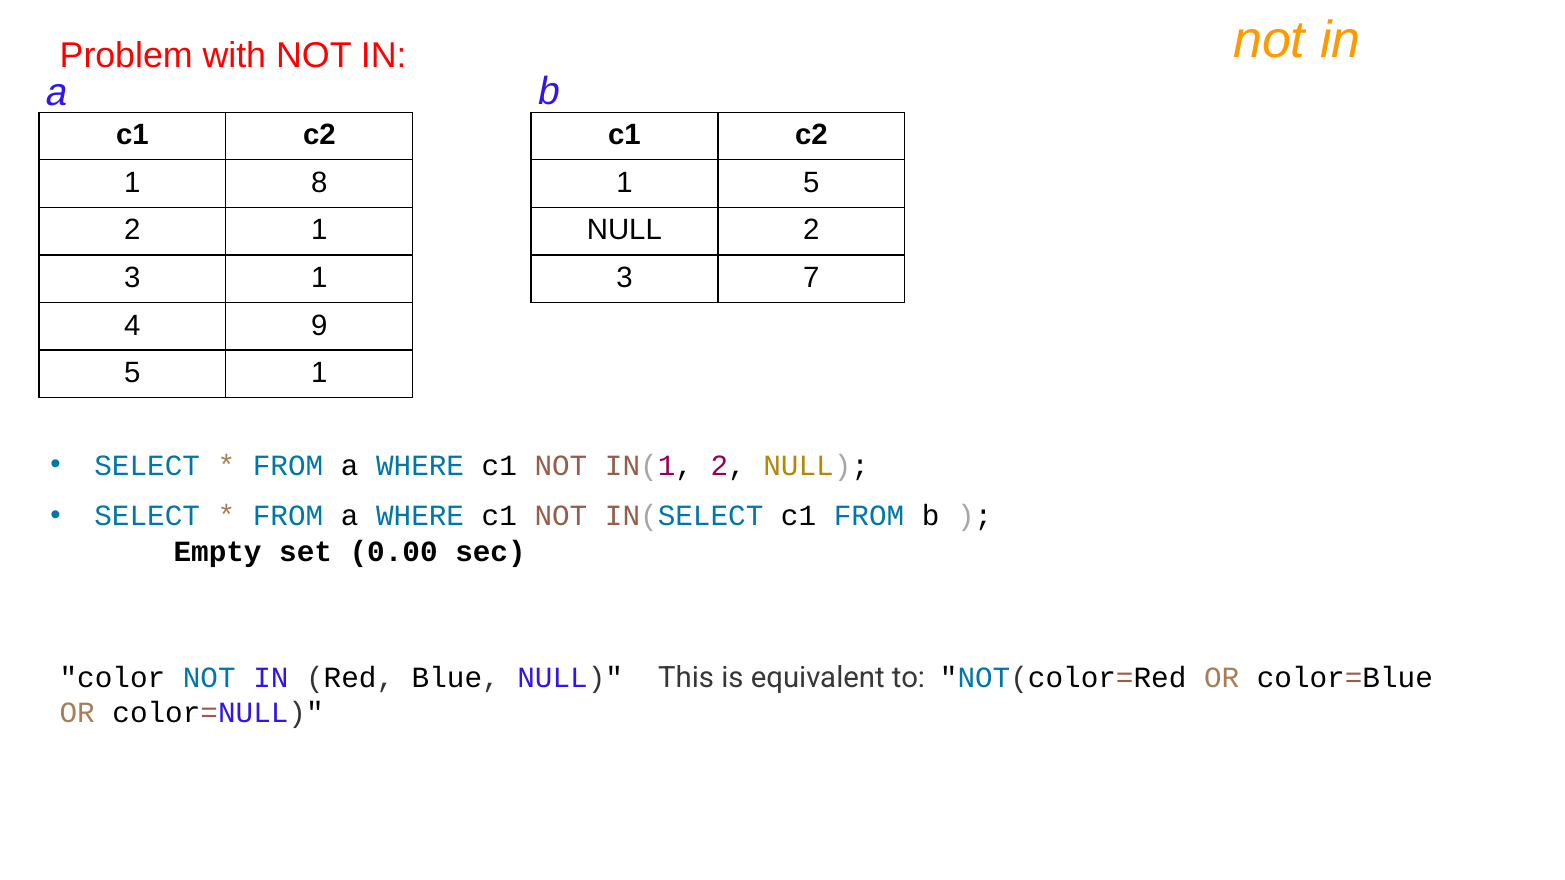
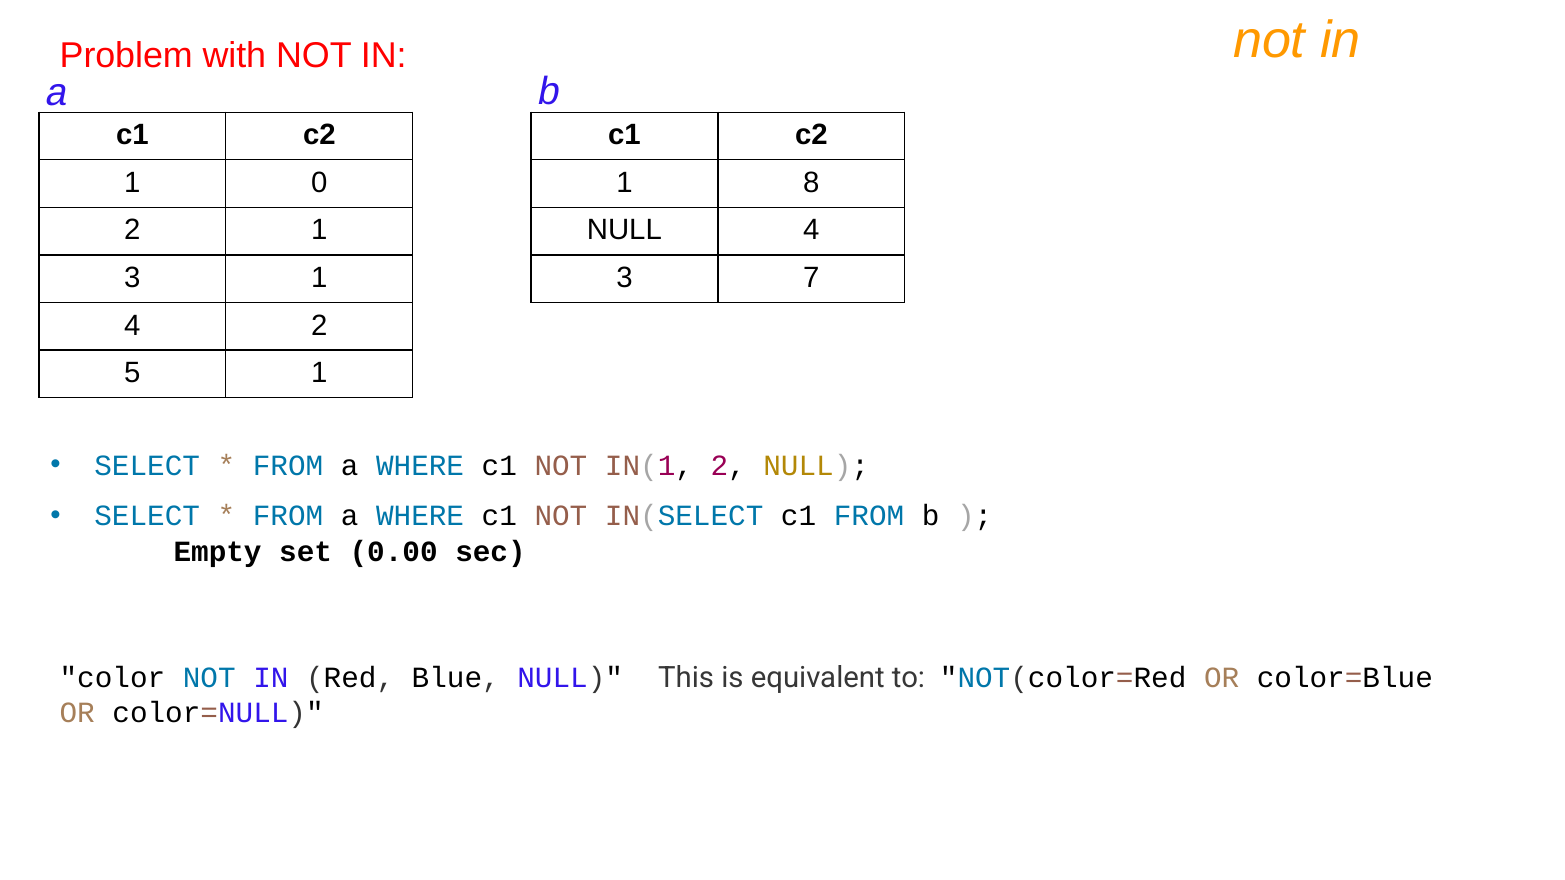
8: 8 -> 0
1 5: 5 -> 8
NULL 2: 2 -> 4
4 9: 9 -> 2
